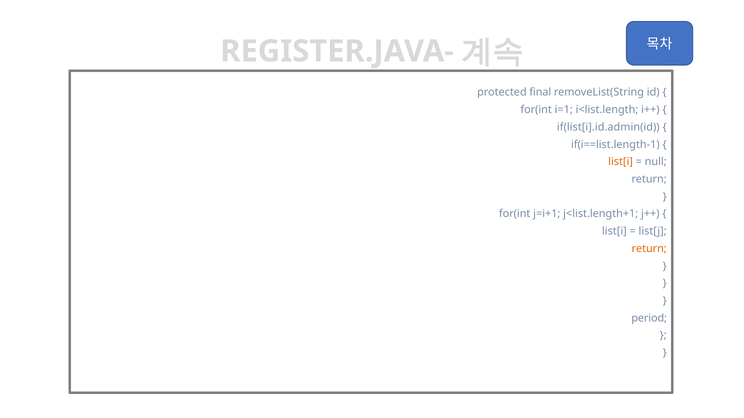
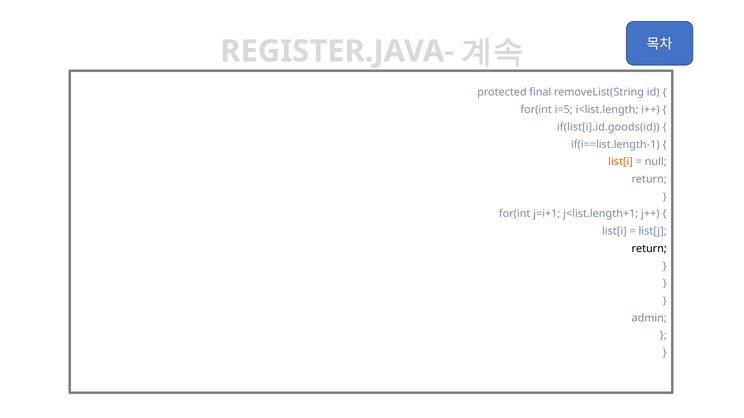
i=1: i=1 -> i=5
if(list[i].id.admin(id: if(list[i].id.admin(id -> if(list[i].id.goods(id
return at (649, 249) colour: orange -> black
period: period -> admin
